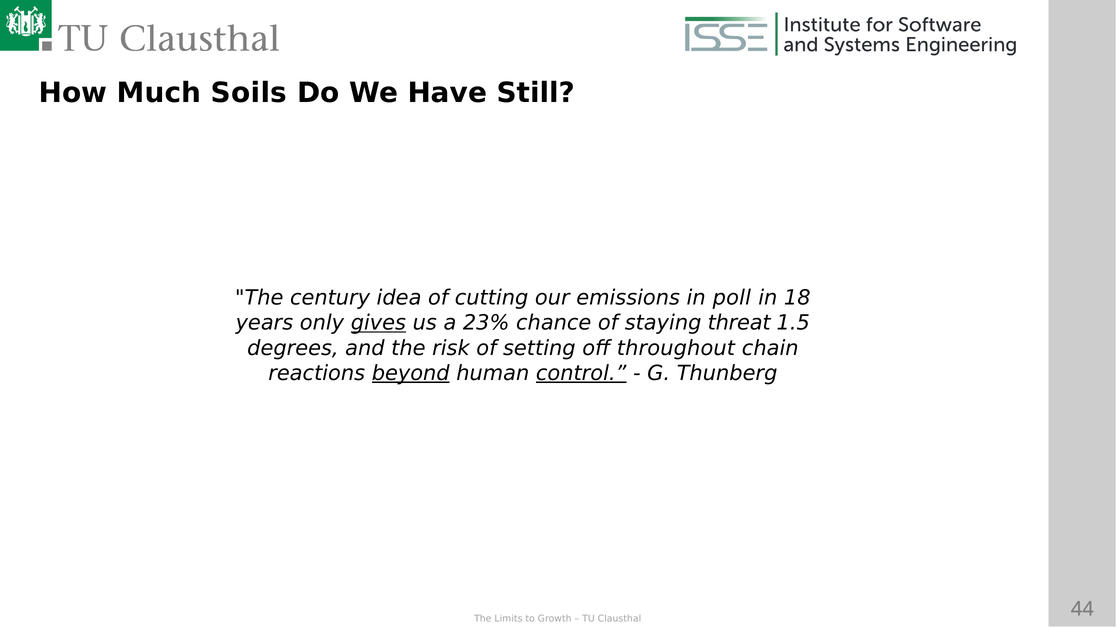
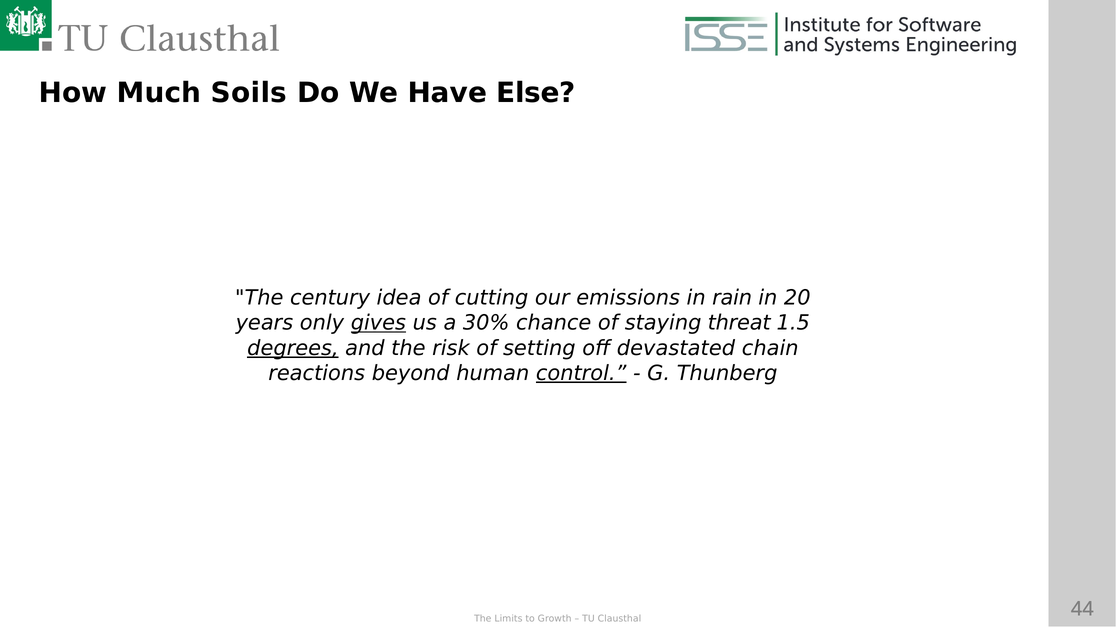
Still: Still -> Else
poll: poll -> rain
18: 18 -> 20
23%: 23% -> 30%
degrees underline: none -> present
throughout: throughout -> devastated
beyond underline: present -> none
